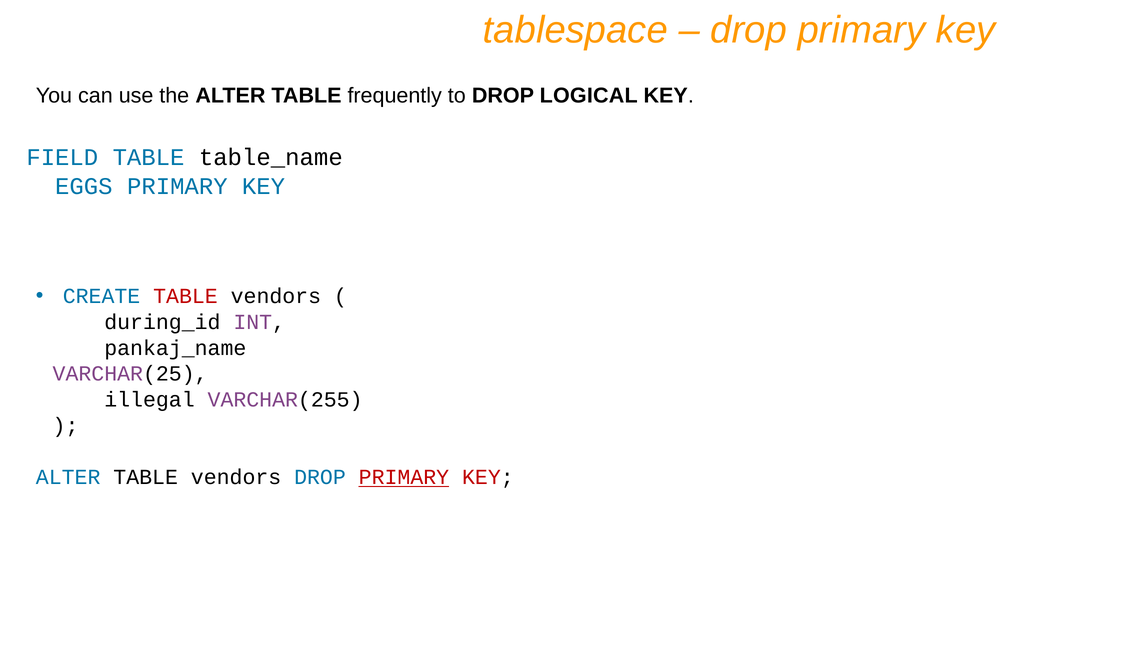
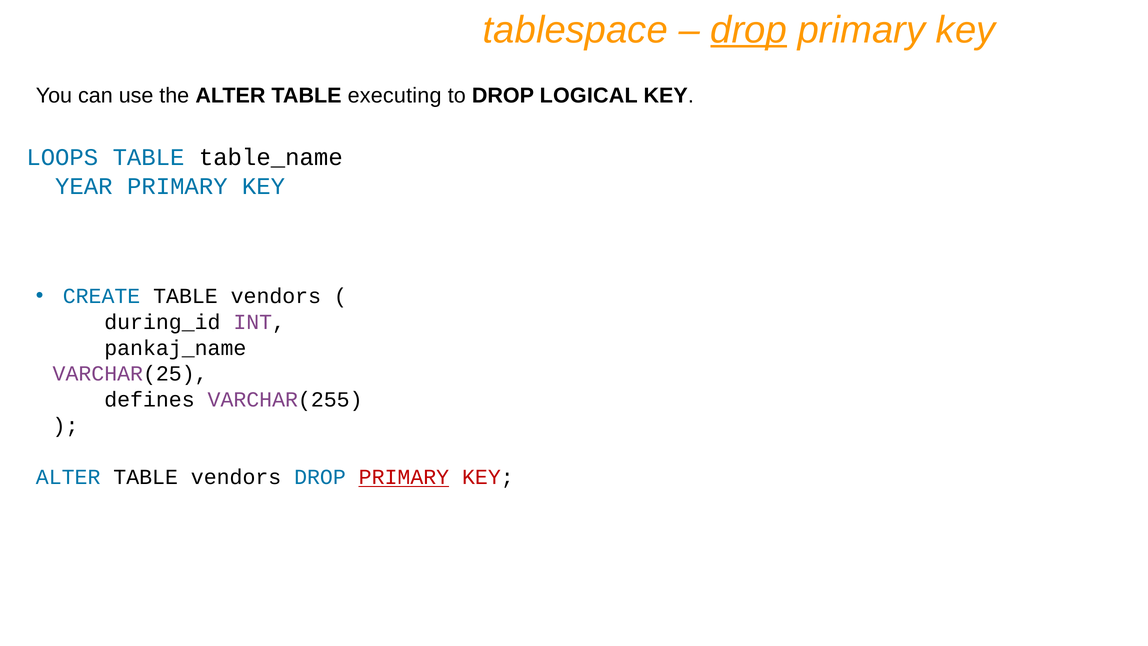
drop at (749, 30) underline: none -> present
frequently: frequently -> executing
FIELD: FIELD -> LOOPS
EGGS: EGGS -> YEAR
TABLE at (185, 296) colour: red -> black
illegal: illegal -> defines
